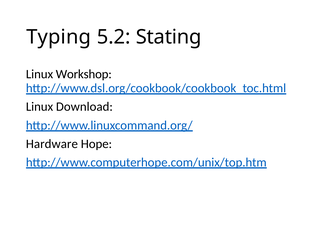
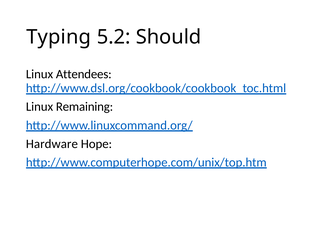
Stating: Stating -> Should
Workshop: Workshop -> Attendees
Download: Download -> Remaining
